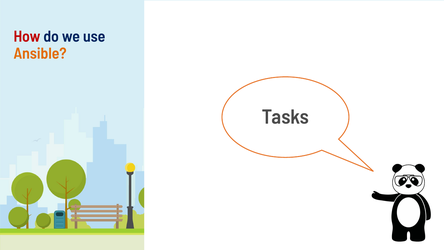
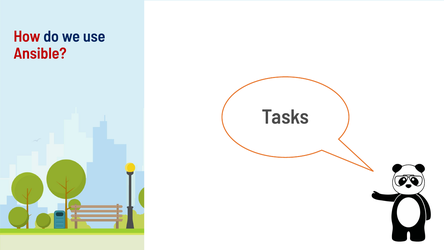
Ansible colour: orange -> red
